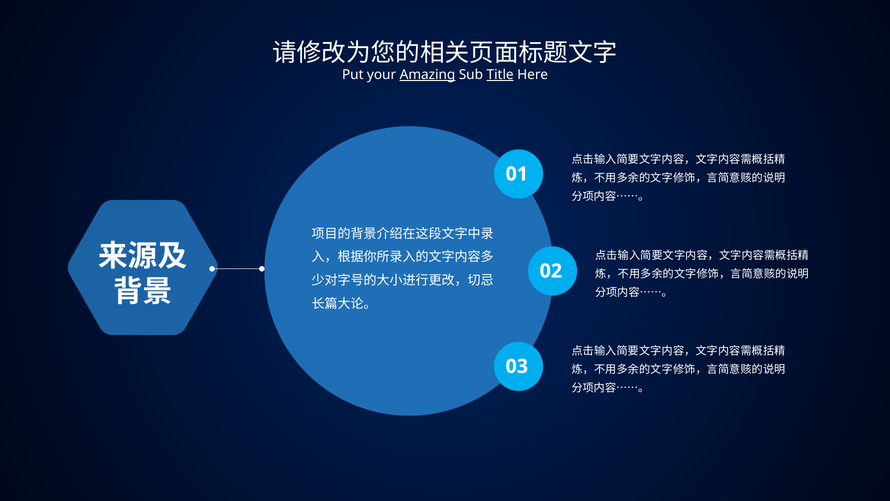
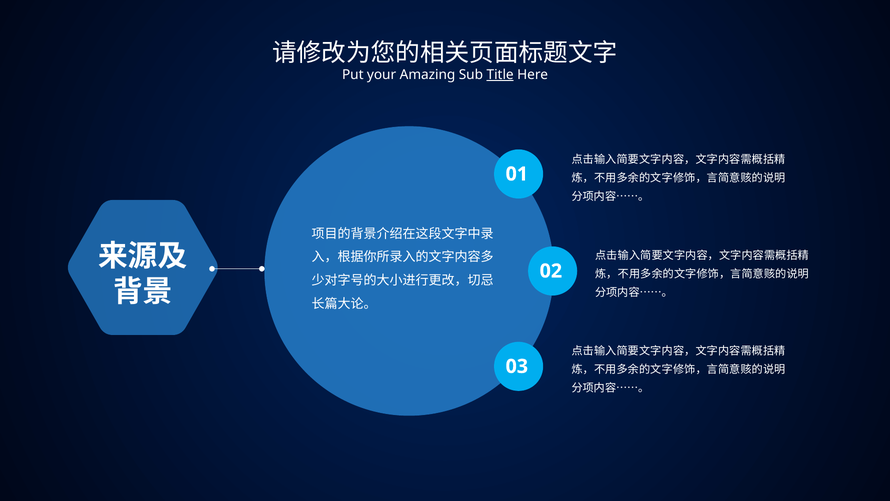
Amazing underline: present -> none
